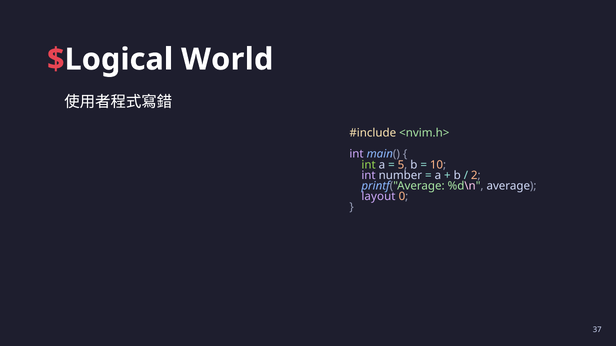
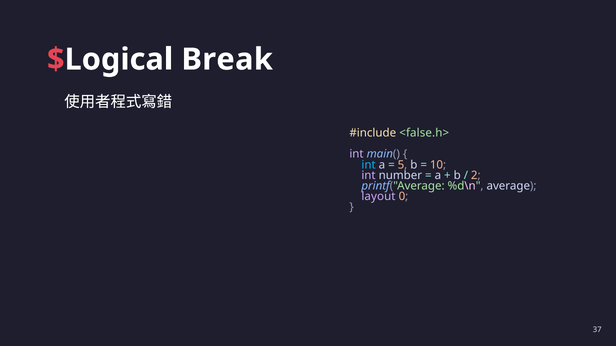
World: World -> Break
<nvim.h>: <nvim.h> -> <false.h>
int at (369, 165) colour: light green -> light blue
